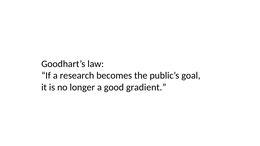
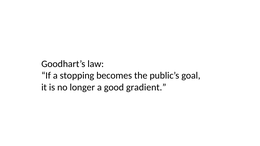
research: research -> stopping
